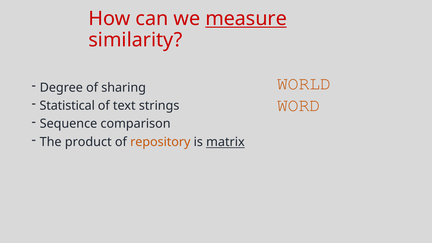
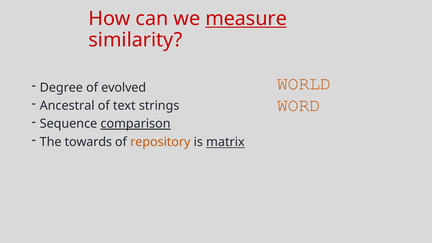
sharing: sharing -> evolved
Statistical: Statistical -> Ancestral
comparison underline: none -> present
product: product -> towards
